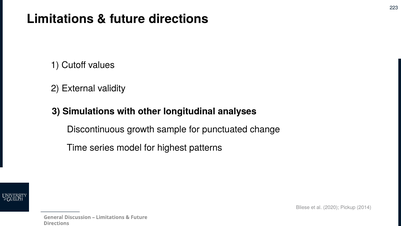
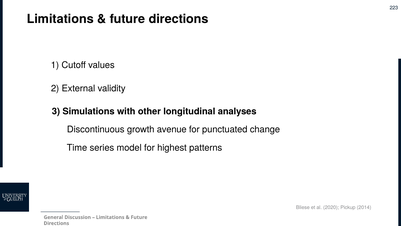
sample: sample -> avenue
